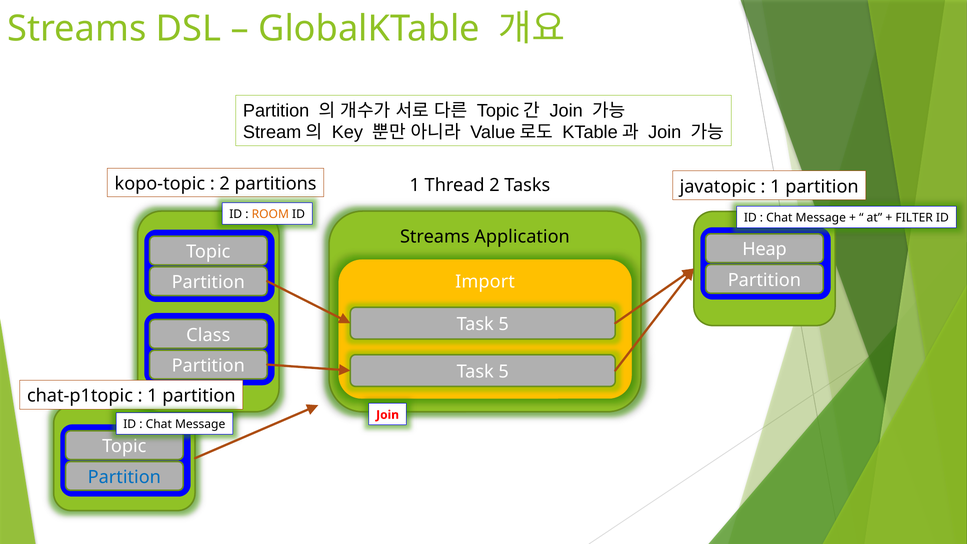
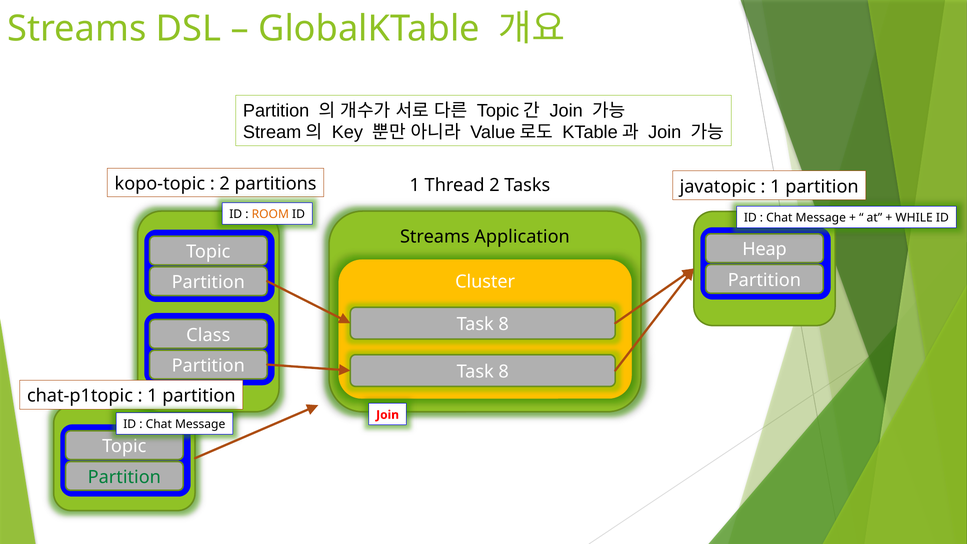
FILTER: FILTER -> WHILE
Import: Import -> Cluster
5 at (504, 324): 5 -> 8
5 at (504, 372): 5 -> 8
Partition at (124, 477) colour: blue -> green
